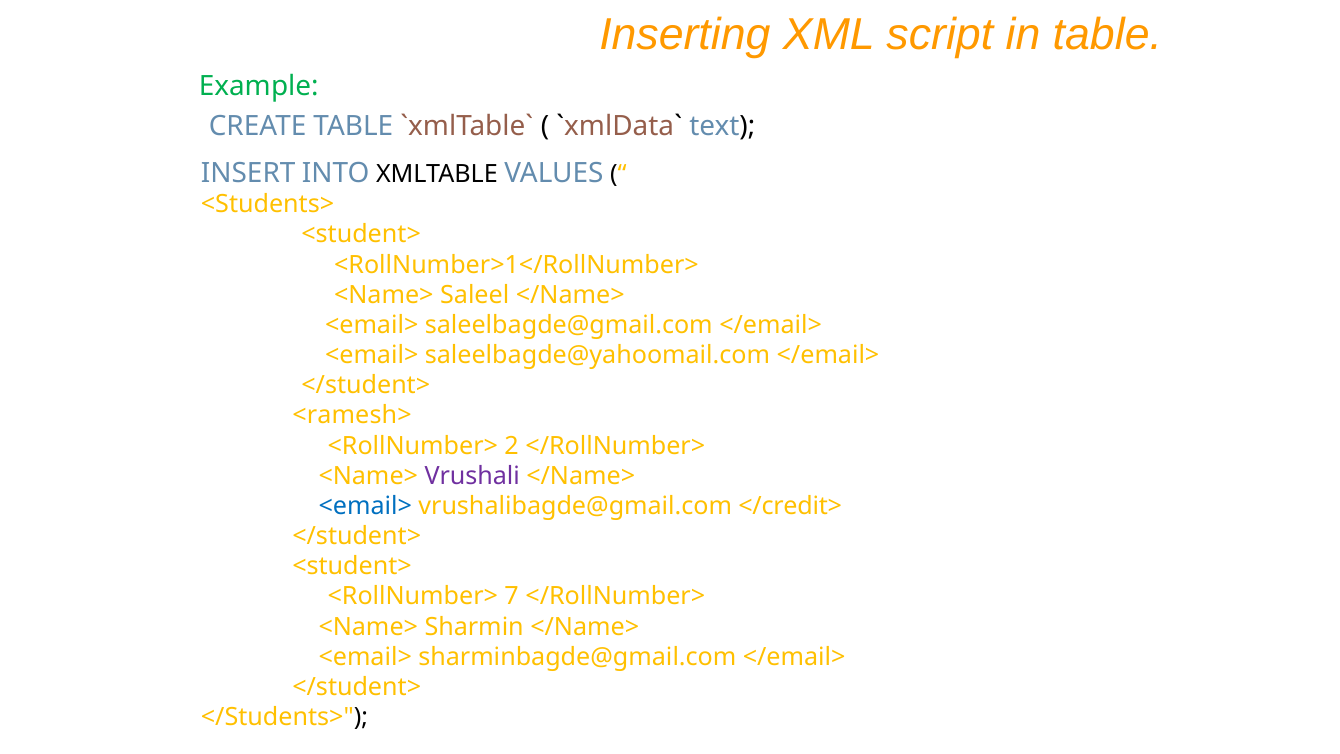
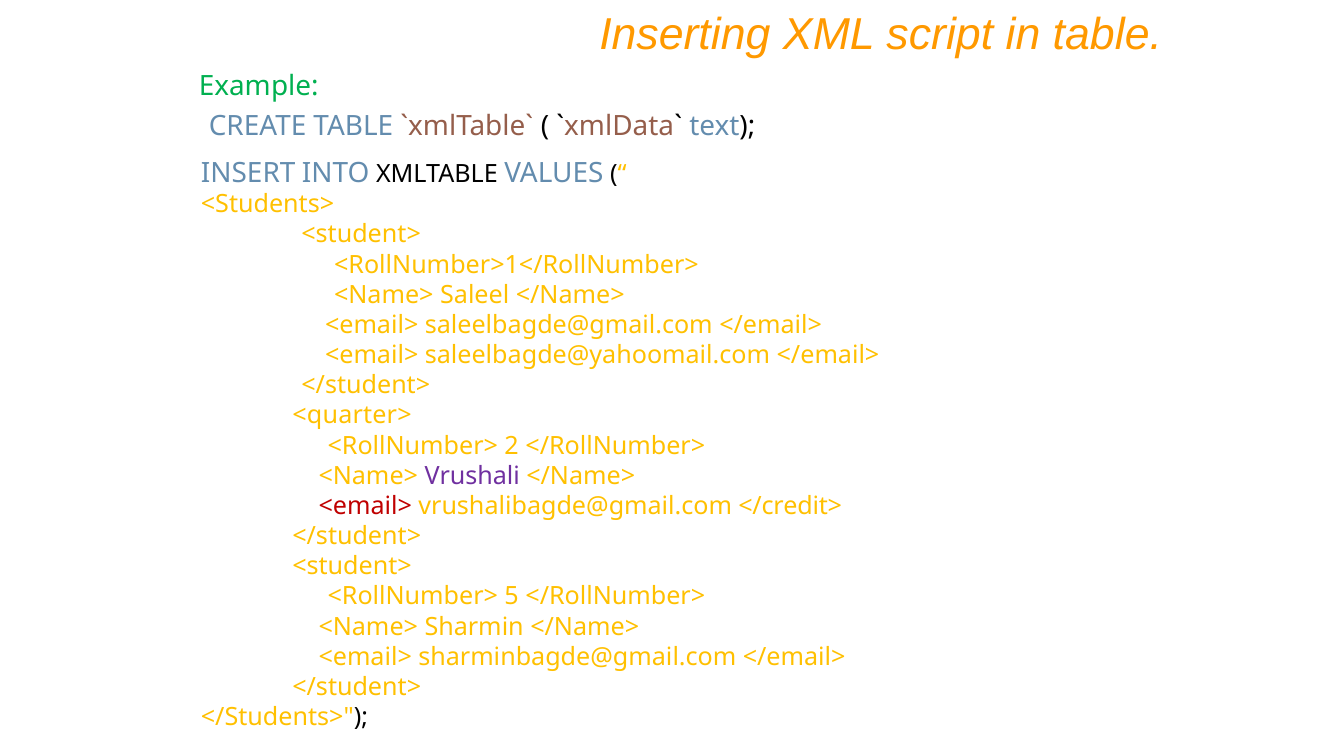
<ramesh>: <ramesh> -> <quarter>
<email> at (365, 506) colour: blue -> red
7: 7 -> 5
